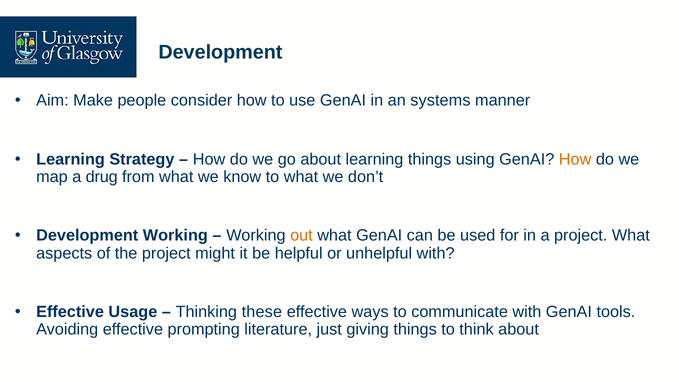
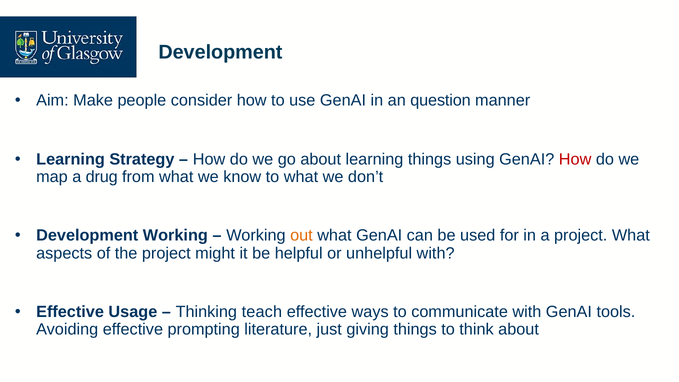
systems: systems -> question
How at (575, 159) colour: orange -> red
these: these -> teach
